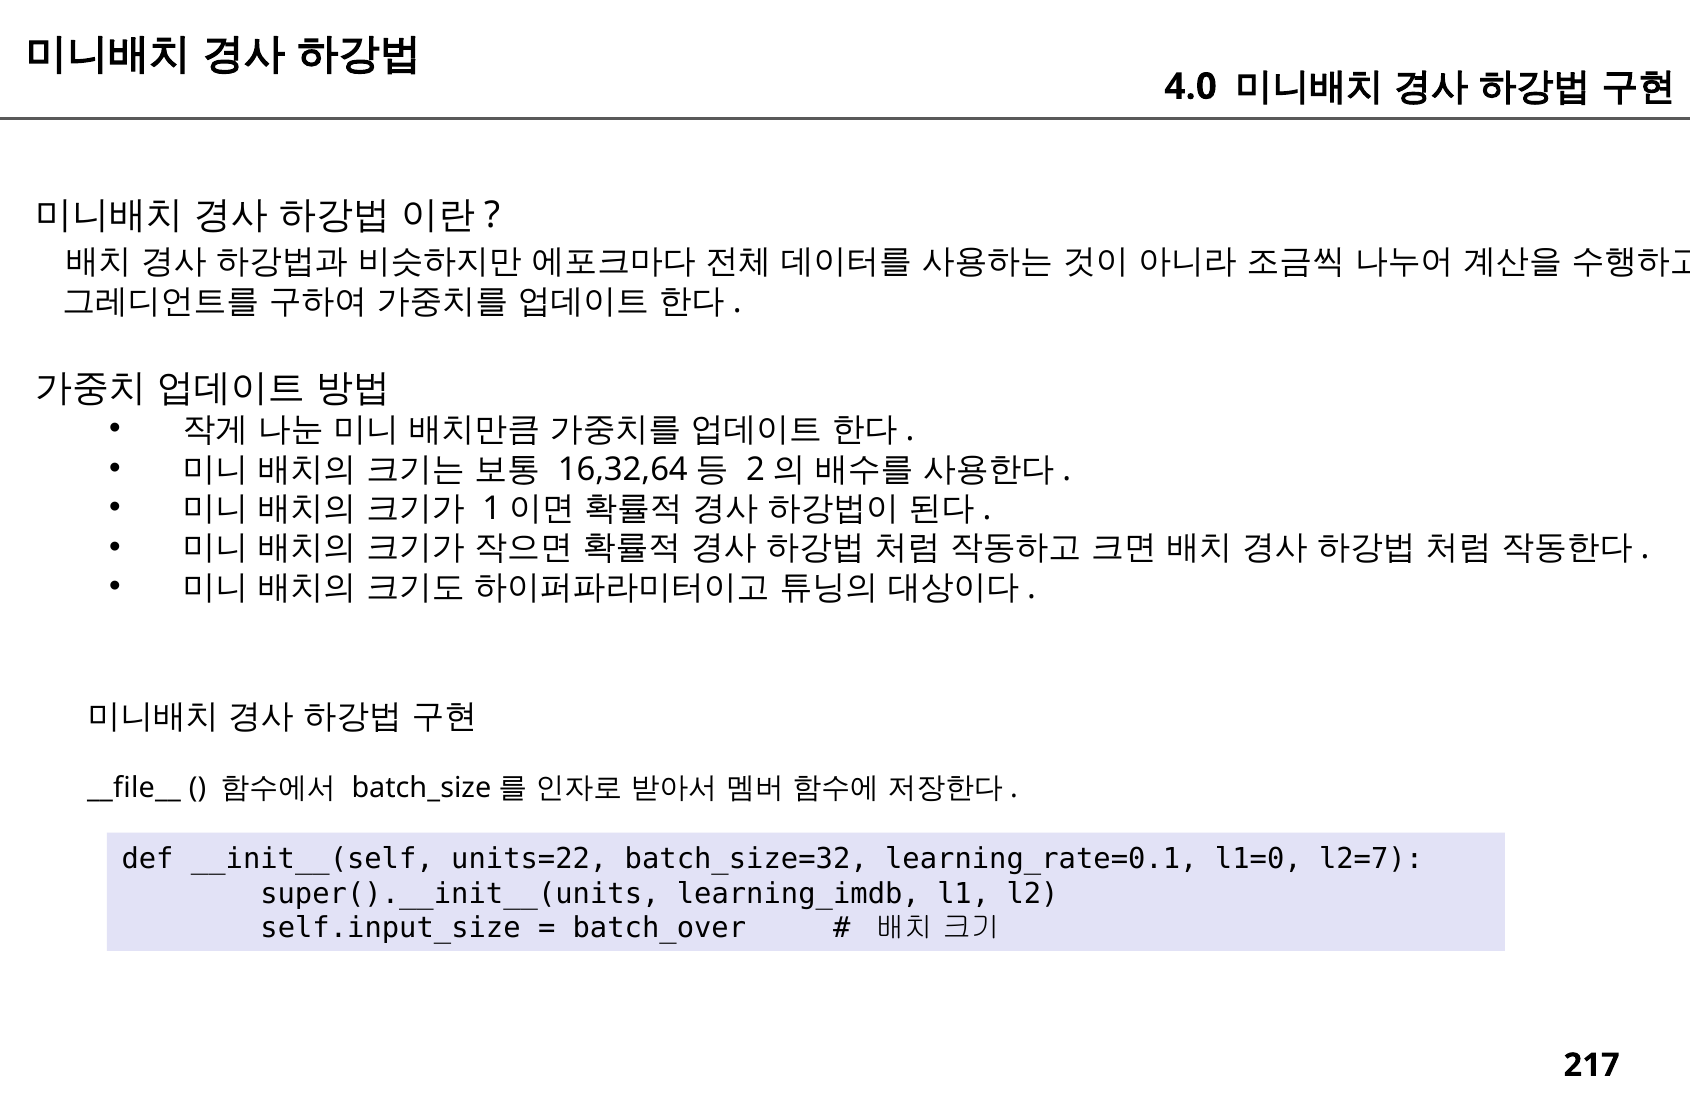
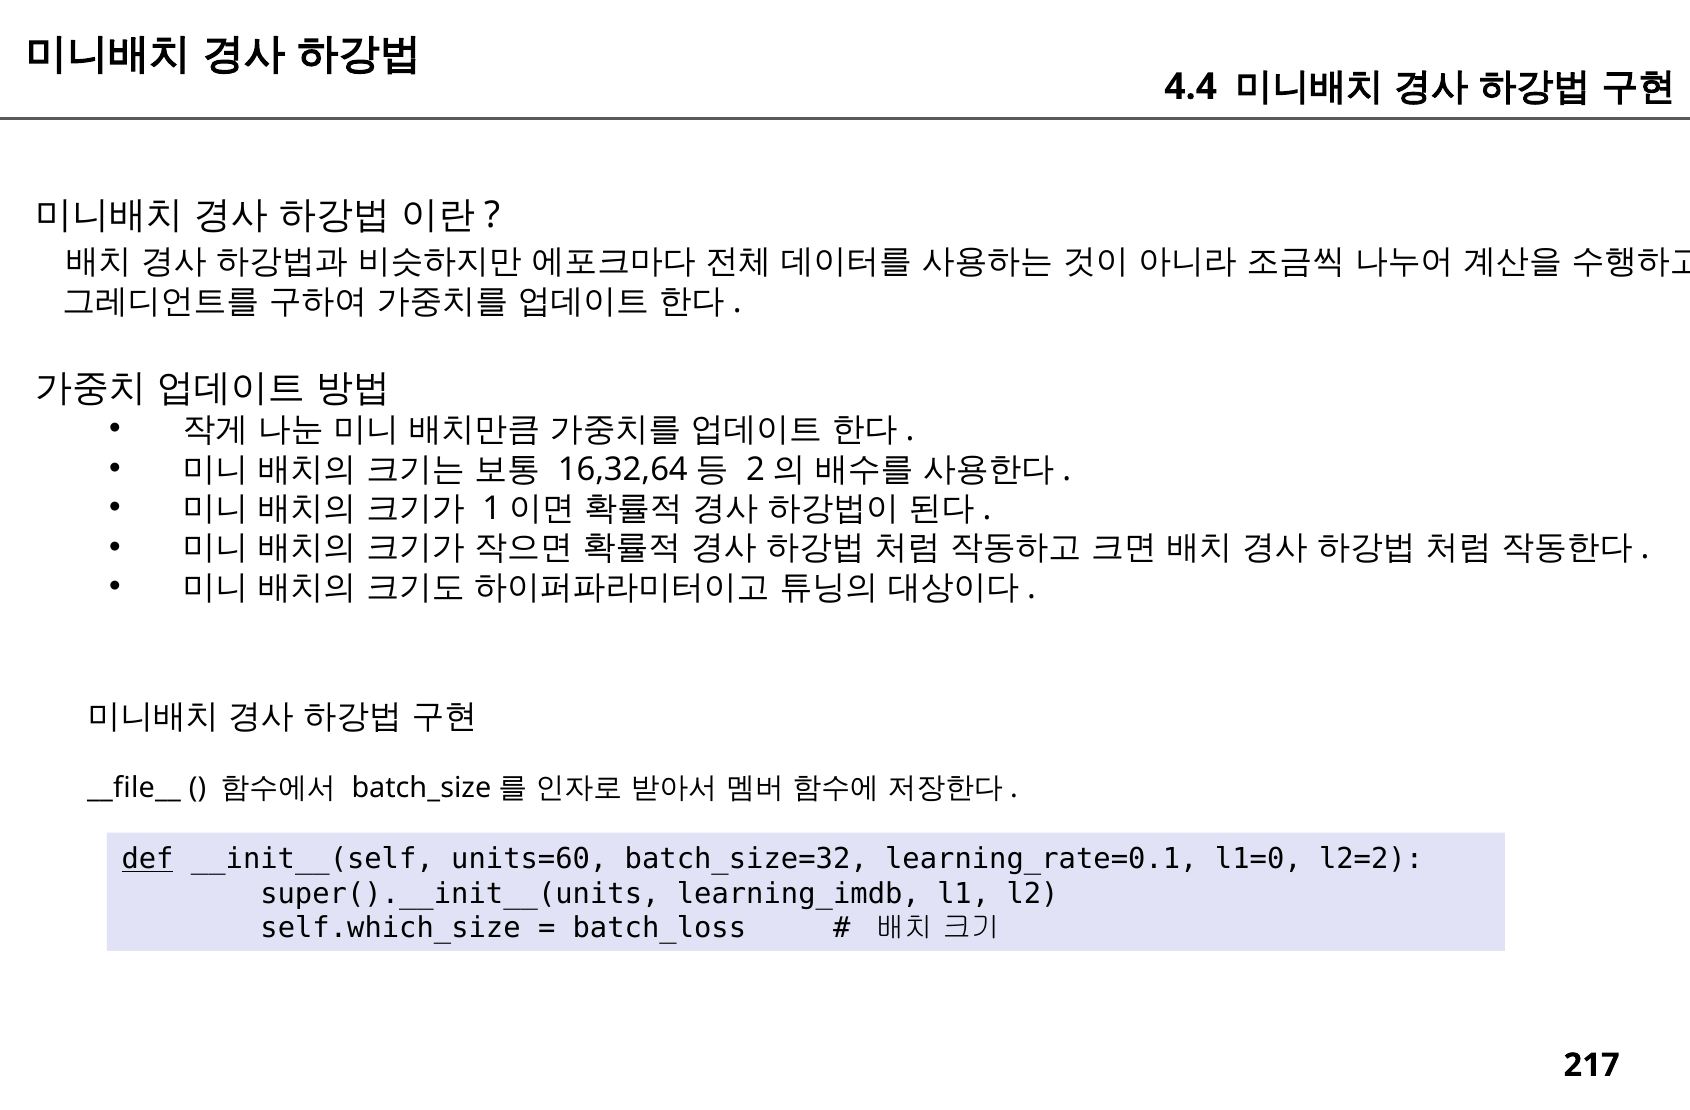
4.0: 4.0 -> 4.4
def underline: none -> present
units=22: units=22 -> units=60
l2=7: l2=7 -> l2=2
self.input_size: self.input_size -> self.which_size
batch_over: batch_over -> batch_loss
